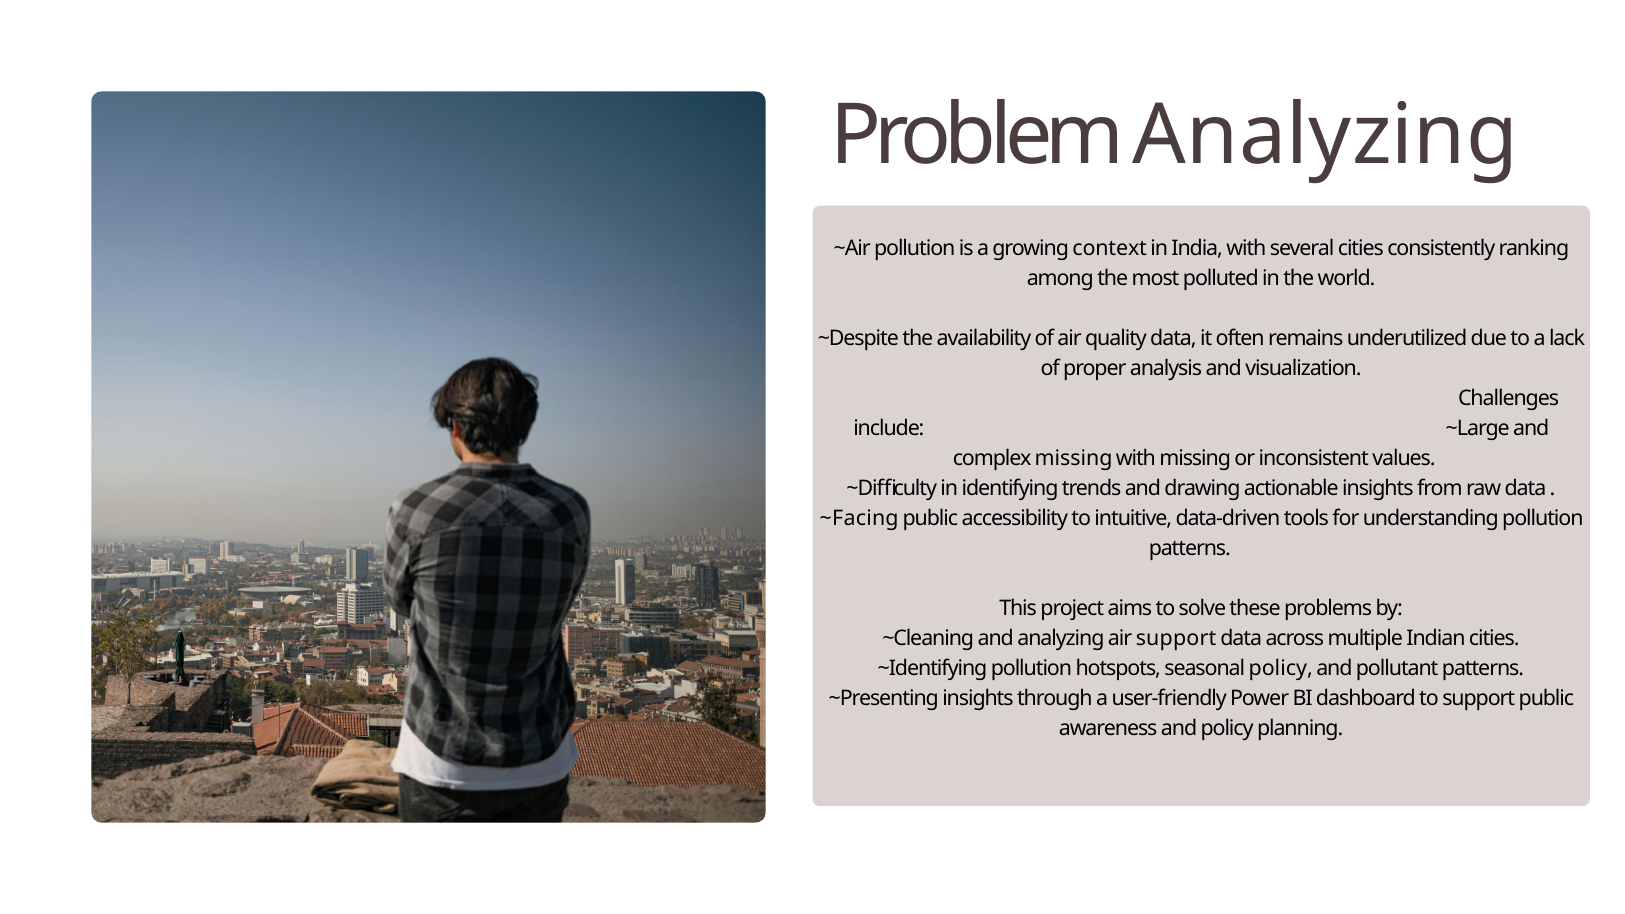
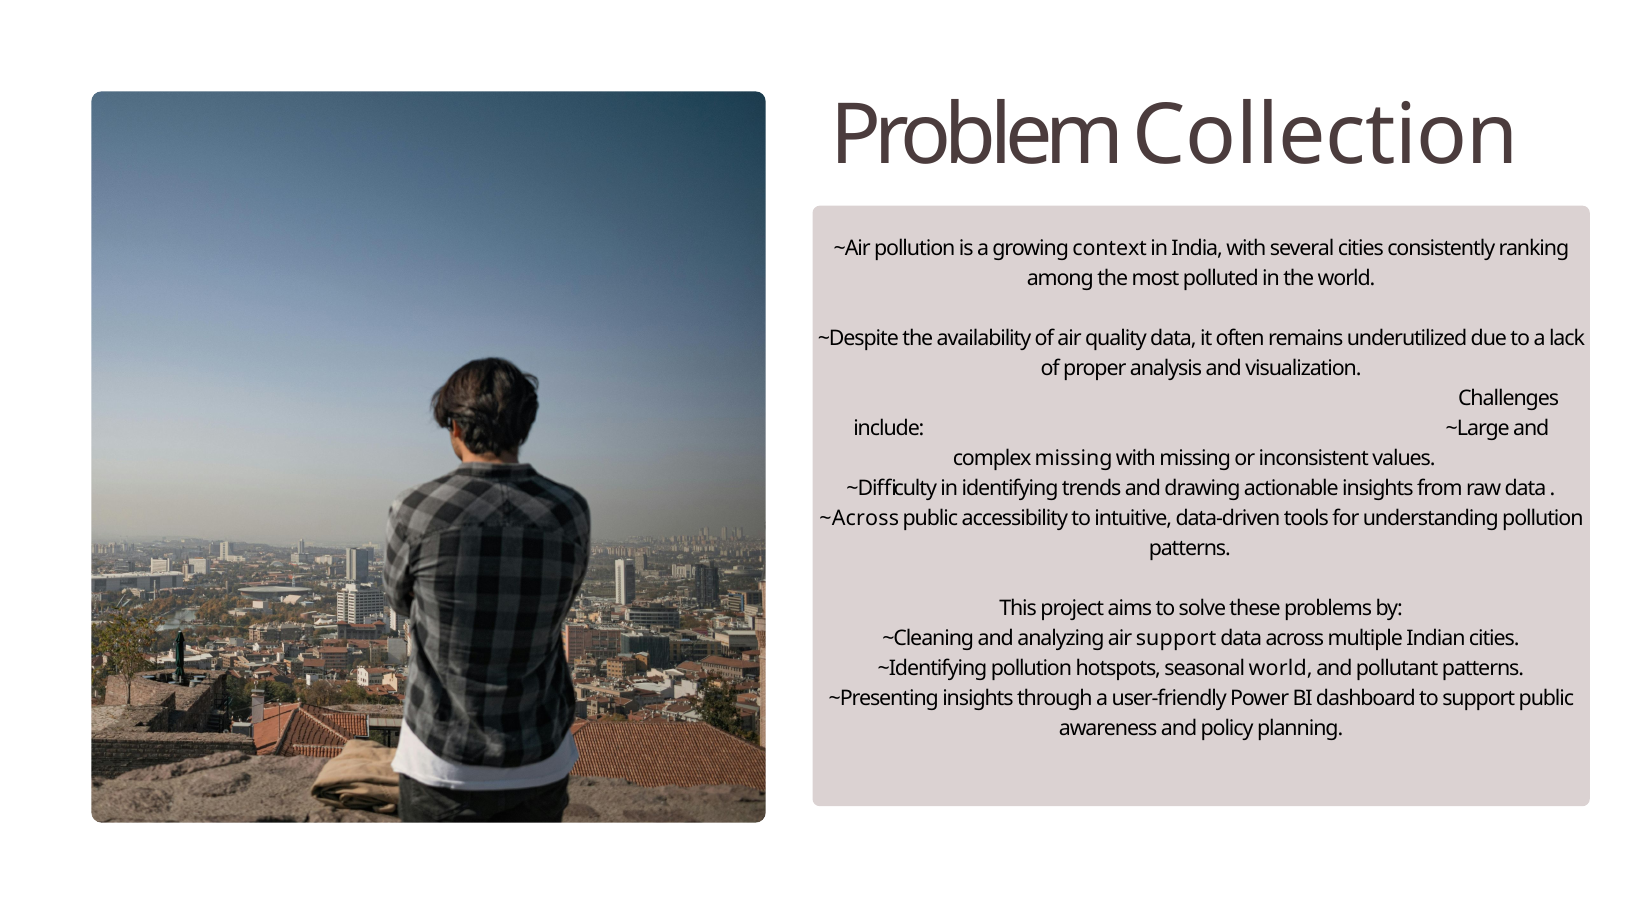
Problem Analyzing: Analyzing -> Collection
~Facing: ~Facing -> ~Across
seasonal policy: policy -> world
